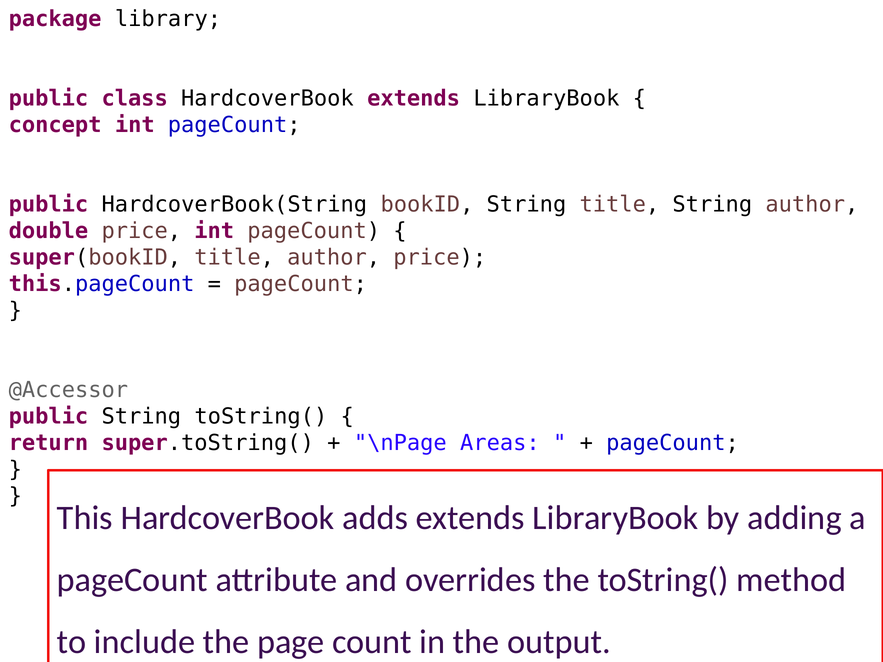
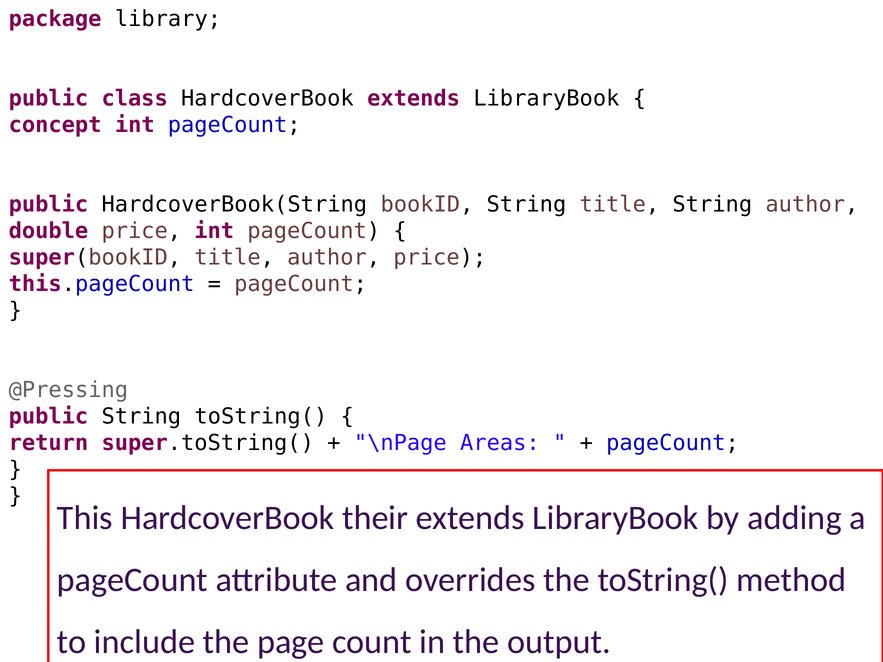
@Accessor: @Accessor -> @Pressing
adds: adds -> their
